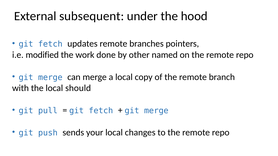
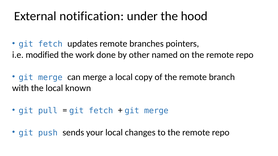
subsequent: subsequent -> notification
should: should -> known
